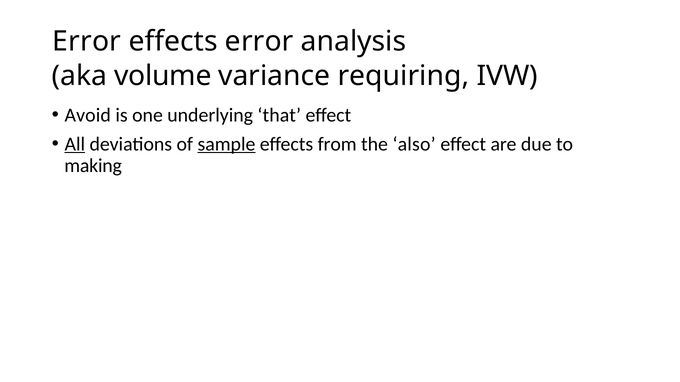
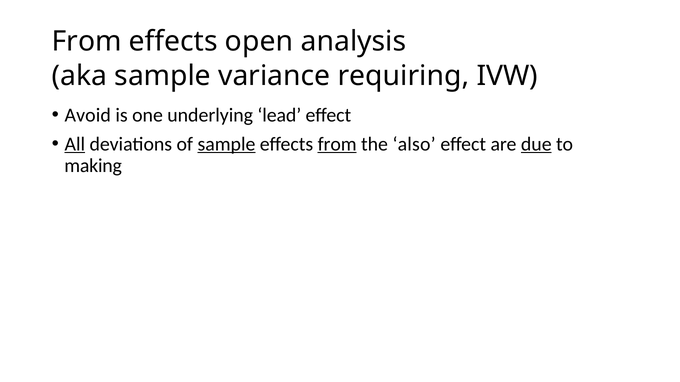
Error at (87, 41): Error -> From
effects error: error -> open
aka volume: volume -> sample
that: that -> lead
from at (337, 144) underline: none -> present
due underline: none -> present
